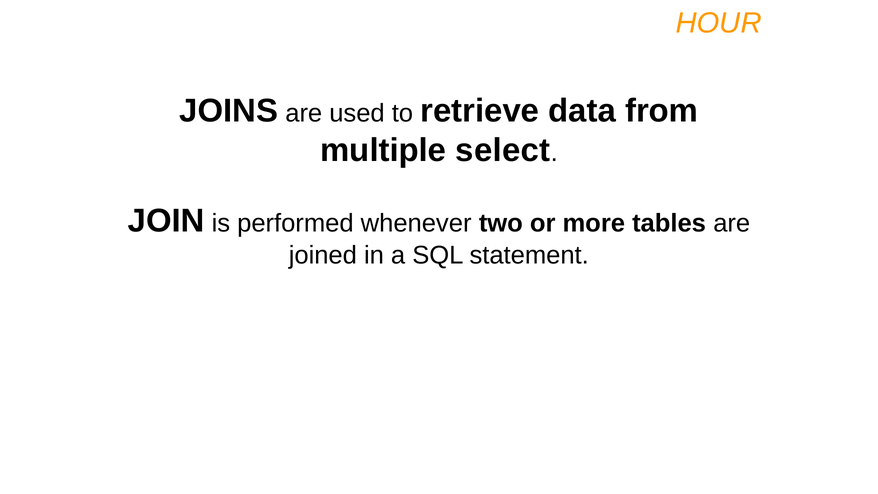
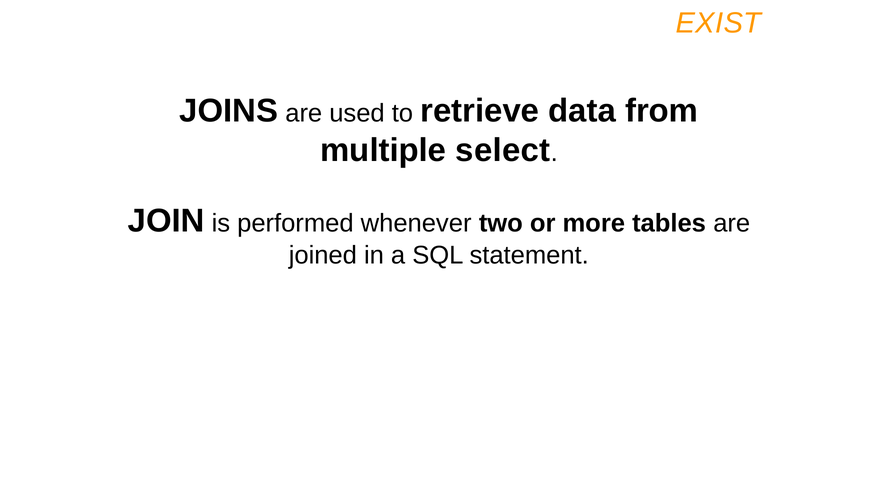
HOUR: HOUR -> EXIST
